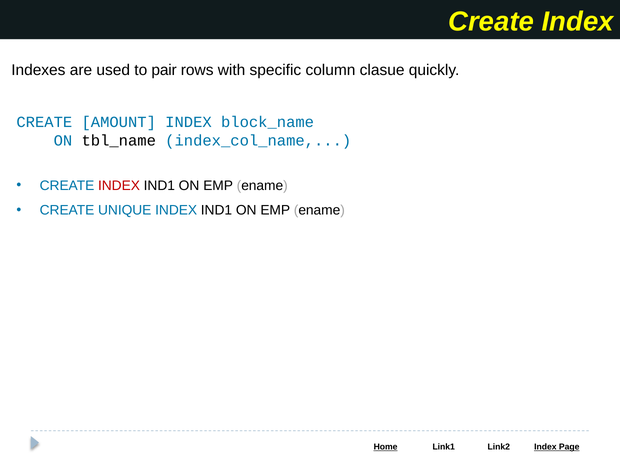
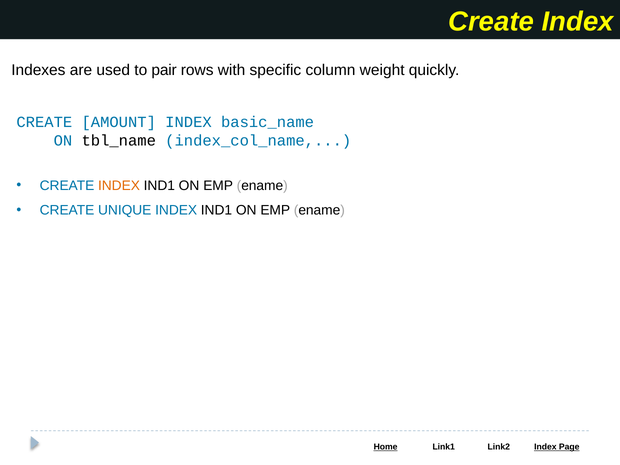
clasue: clasue -> weight
block_name: block_name -> basic_name
INDEX at (119, 186) colour: red -> orange
